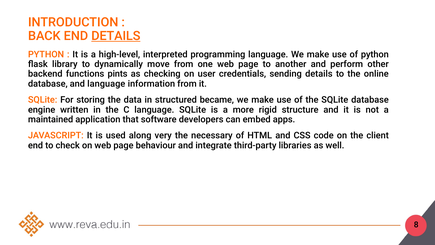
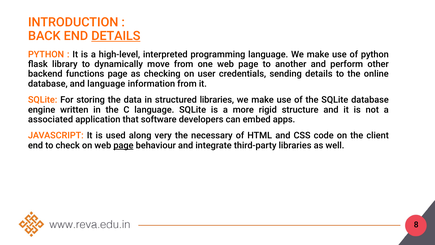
functions pints: pints -> page
structured became: became -> libraries
maintained: maintained -> associated
page at (123, 145) underline: none -> present
